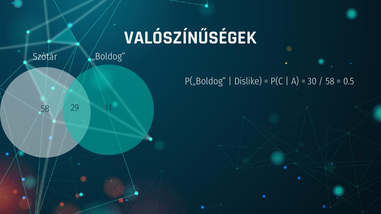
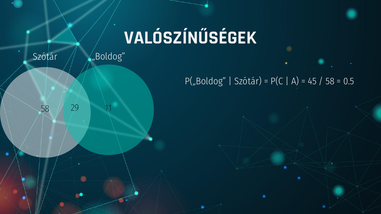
Dislike at (248, 81): Dislike -> Szótár
30: 30 -> 45
